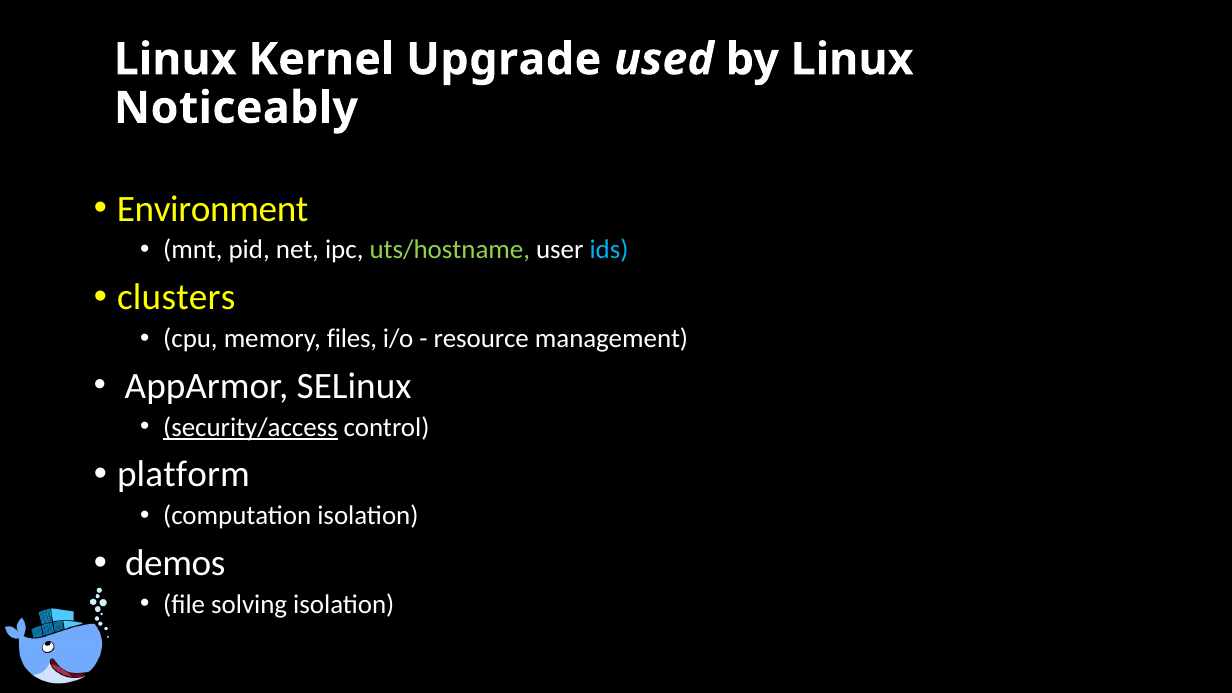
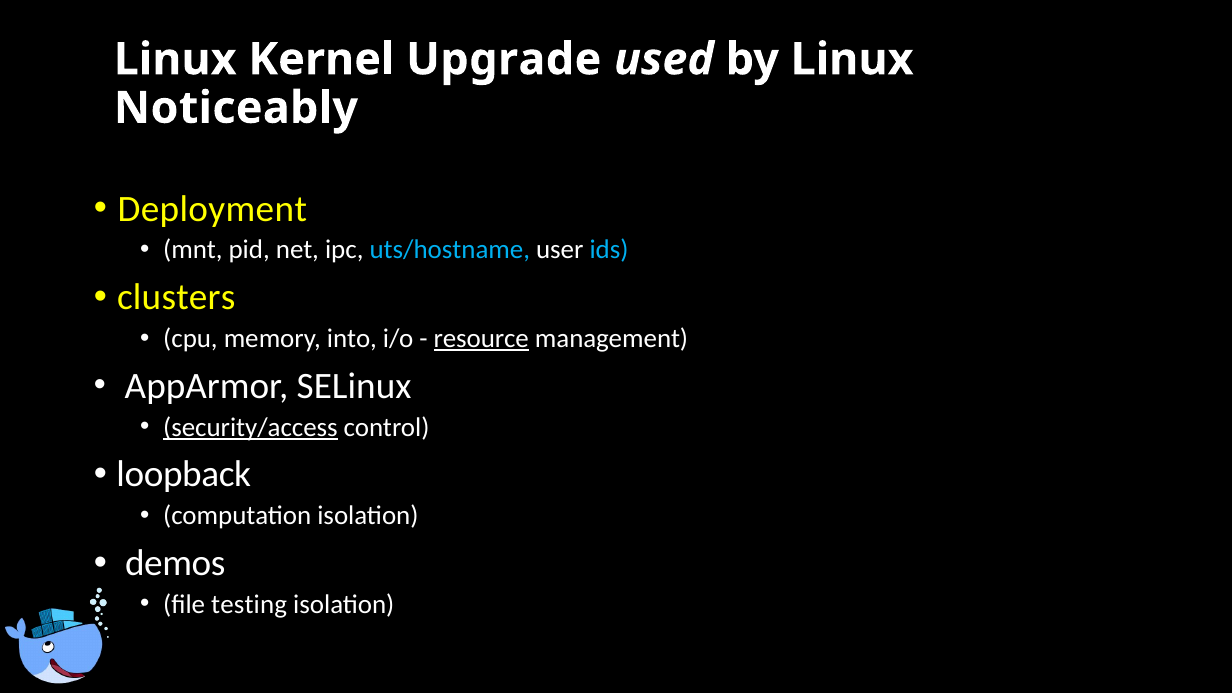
Environment: Environment -> Deployment
uts/hostname colour: light green -> light blue
files: files -> into
resource underline: none -> present
platform: platform -> loopback
solving: solving -> testing
